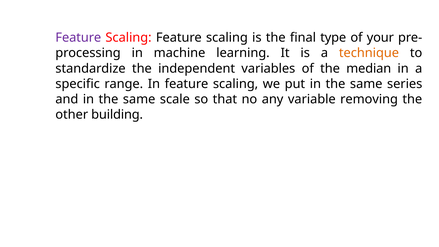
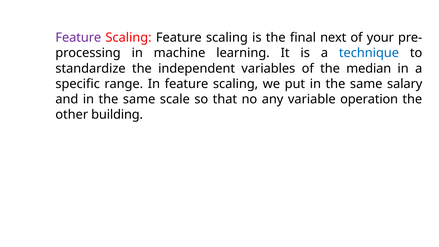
type: type -> next
technique colour: orange -> blue
series: series -> salary
removing: removing -> operation
